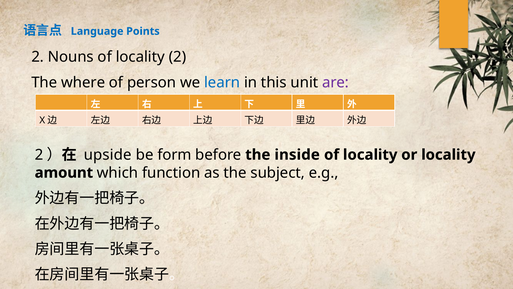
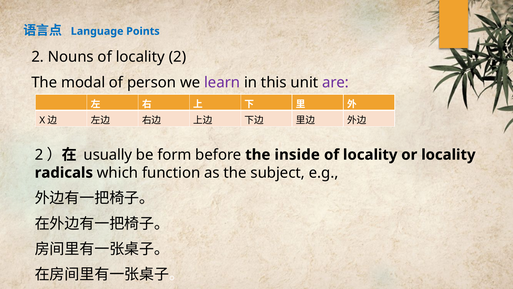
where: where -> modal
learn colour: blue -> purple
upside: upside -> usually
amount: amount -> radicals
